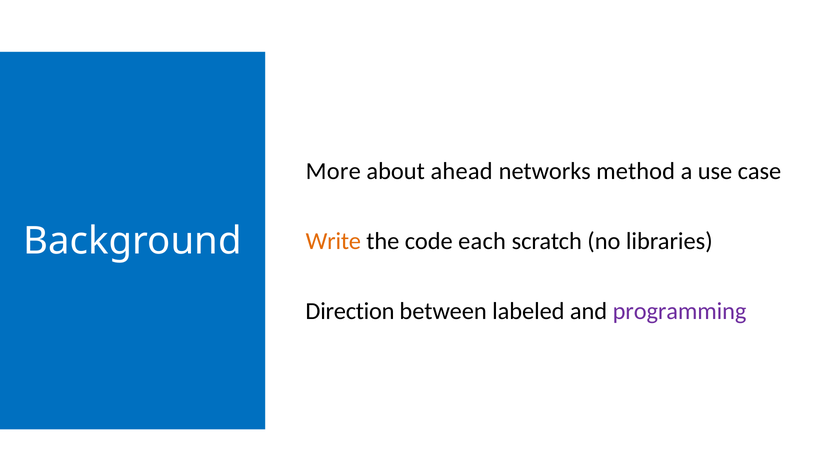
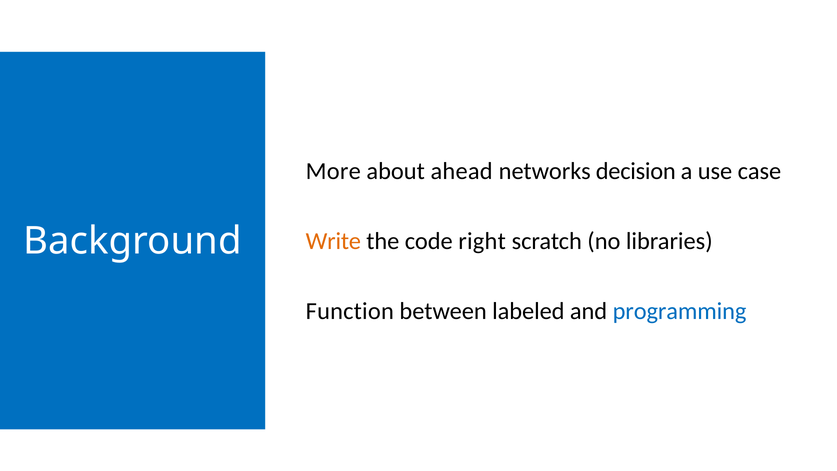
method: method -> decision
each: each -> right
Direction: Direction -> Function
programming colour: purple -> blue
